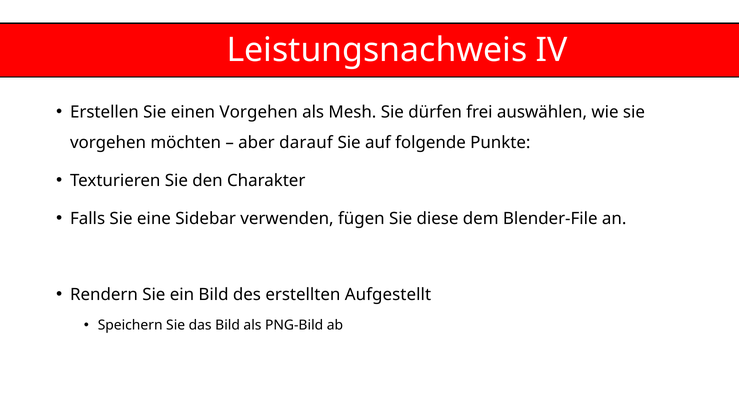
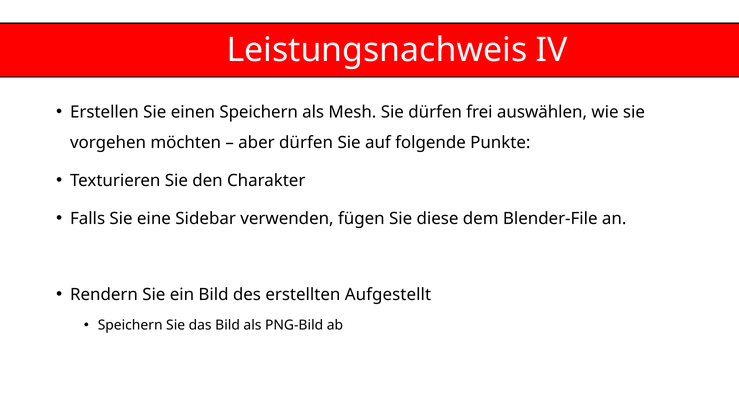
einen Vorgehen: Vorgehen -> Speichern
aber darauf: darauf -> dürfen
